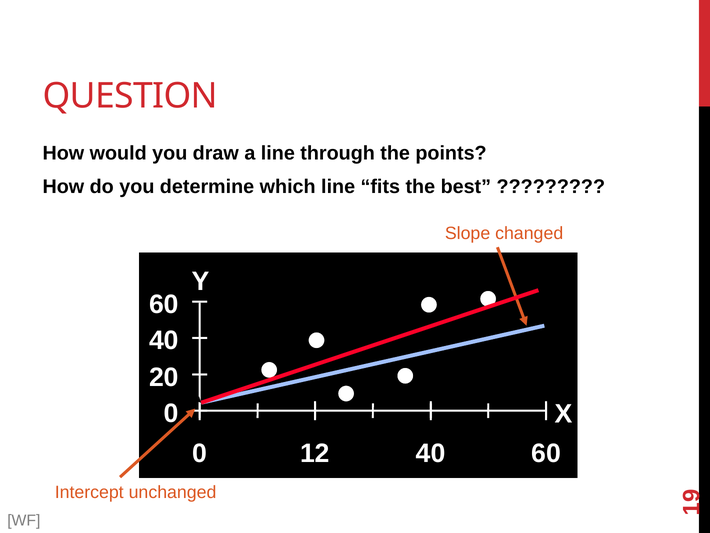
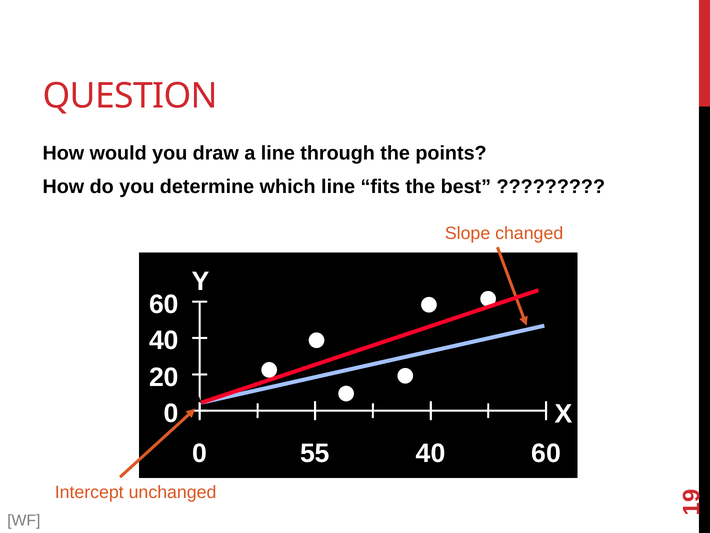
12: 12 -> 55
